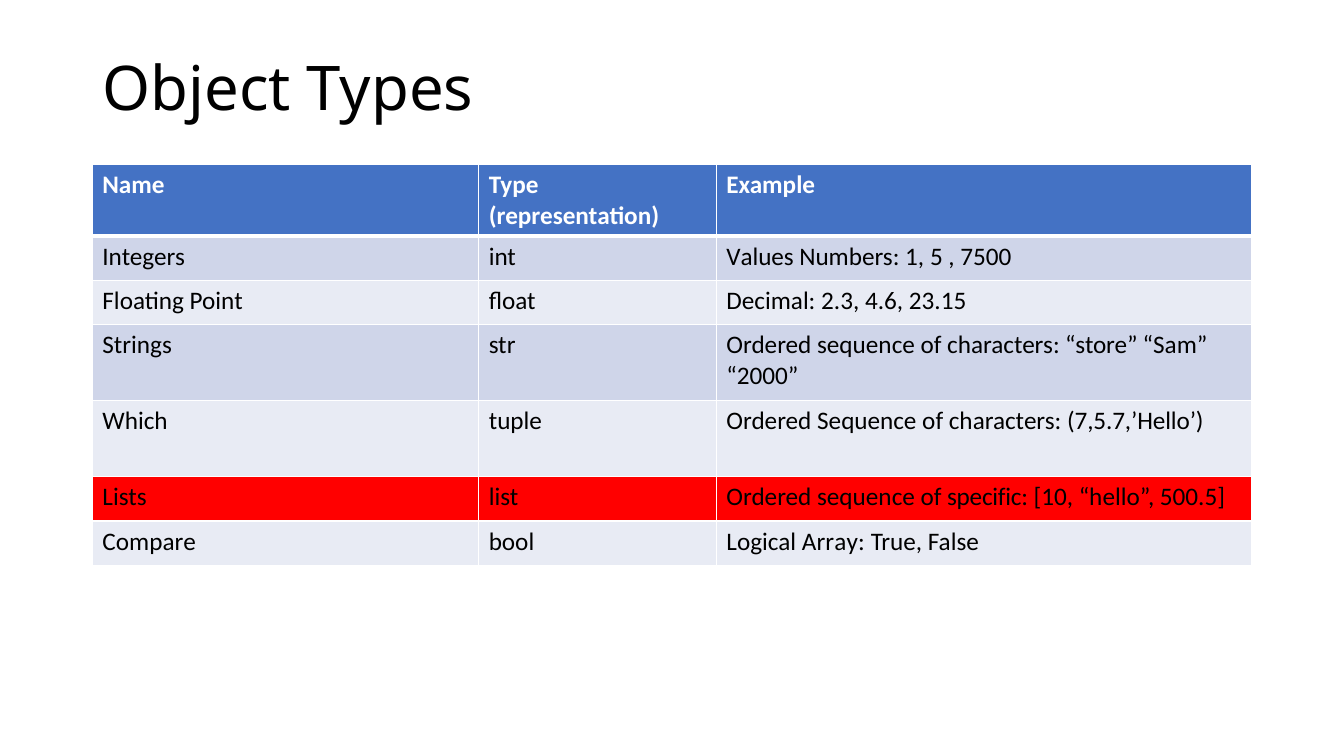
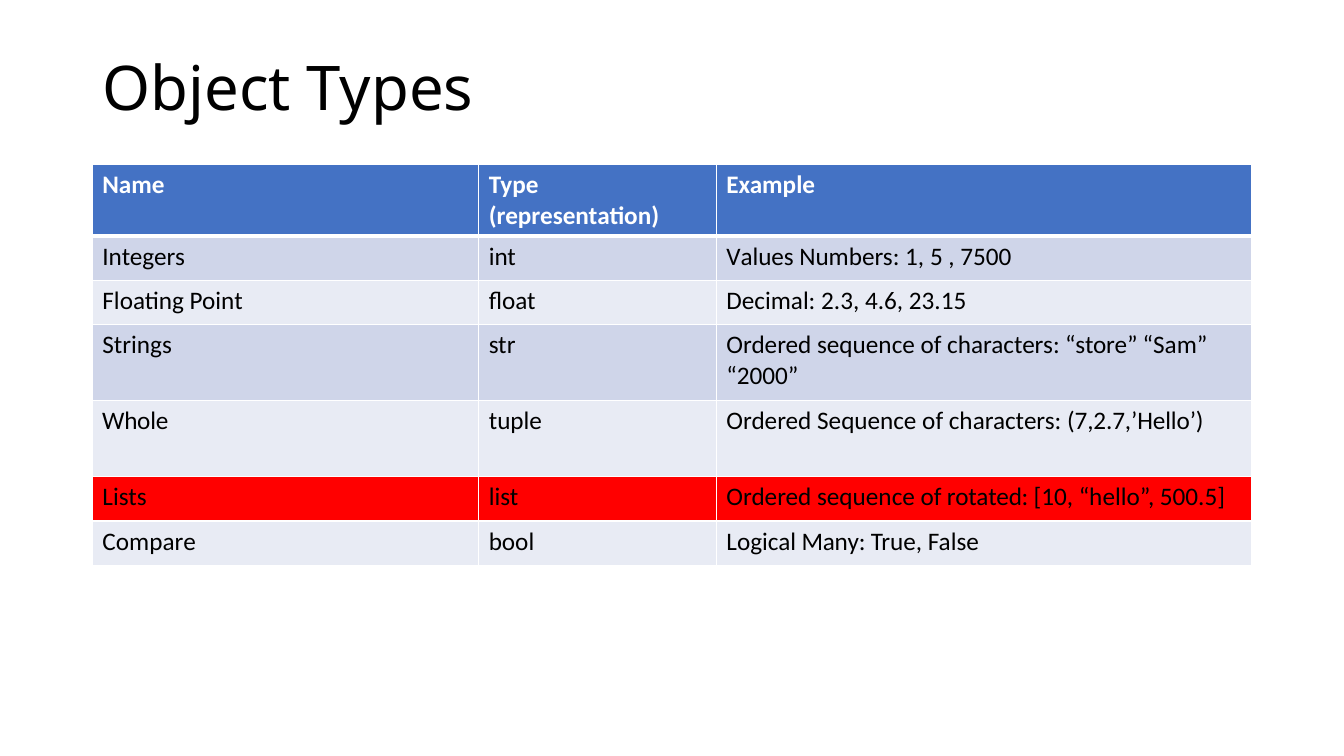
Which: Which -> Whole
7,5.7,’Hello: 7,5.7,’Hello -> 7,2.7,’Hello
specific: specific -> rotated
Array: Array -> Many
